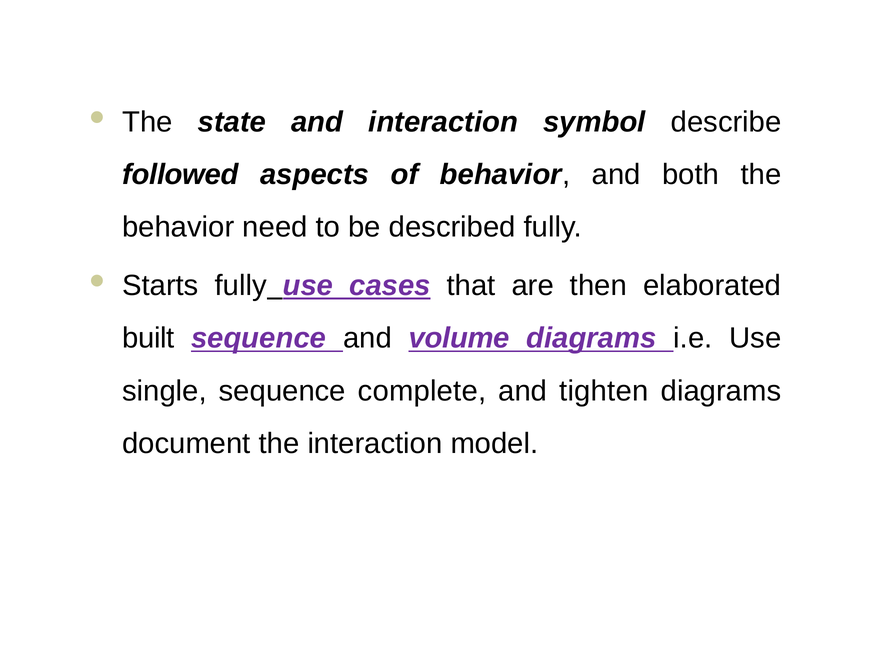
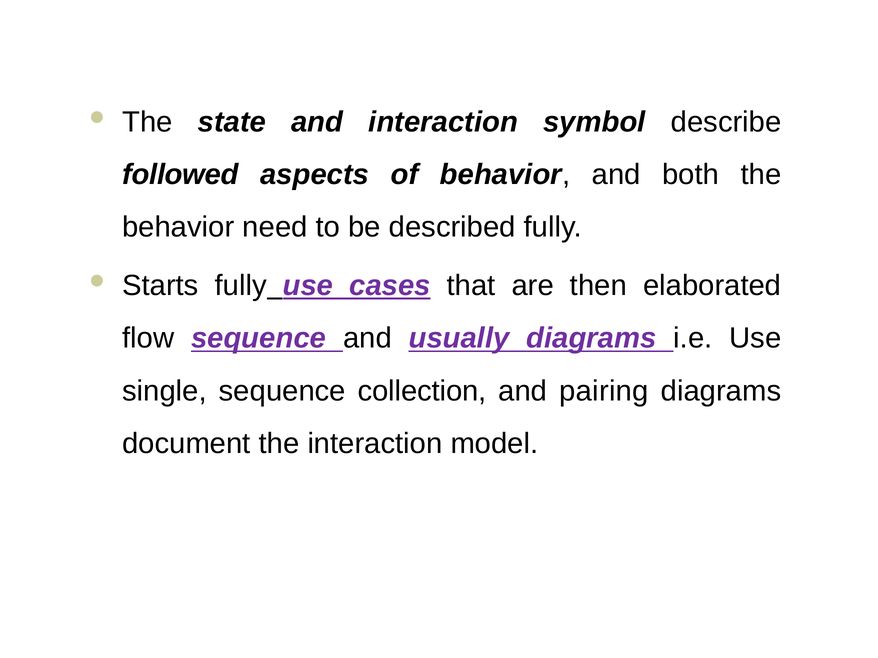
built: built -> flow
volume: volume -> usually
complete: complete -> collection
tighten: tighten -> pairing
